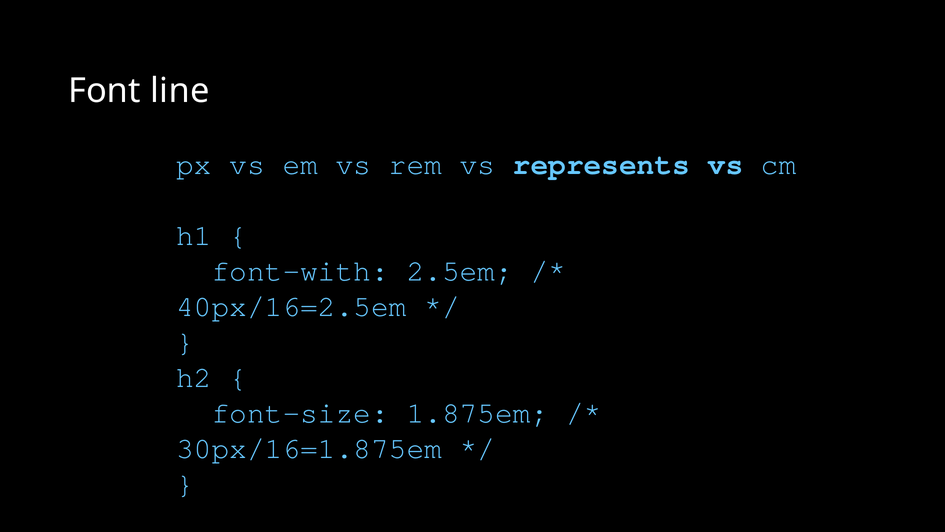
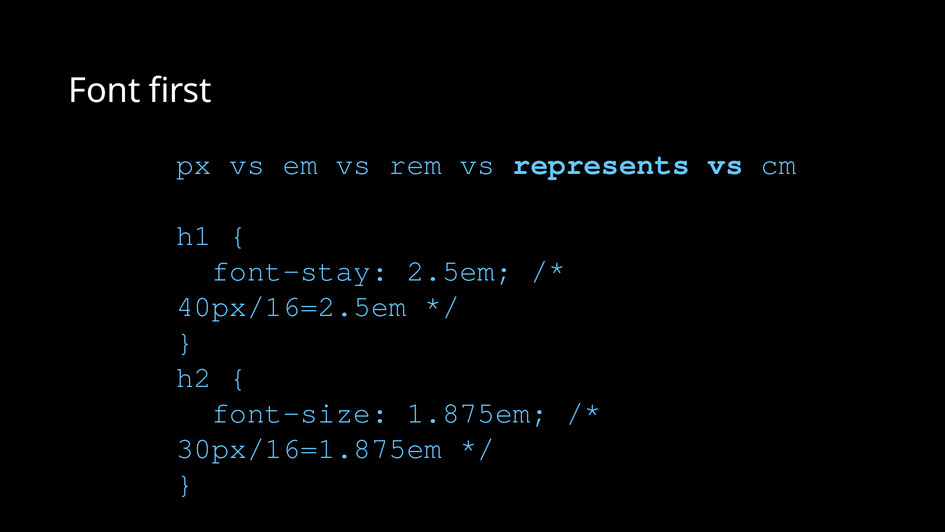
line: line -> first
font-with: font-with -> font-stay
